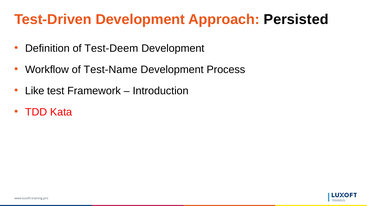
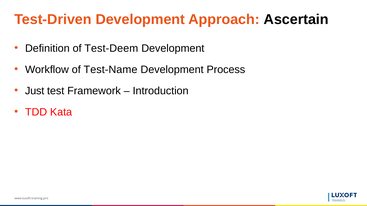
Persisted: Persisted -> Ascertain
Like: Like -> Just
